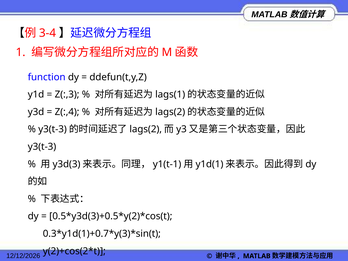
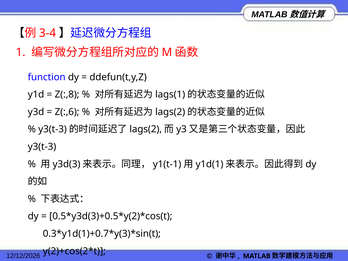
Z(:,3: Z(:,3 -> Z(:,8
Z(:,4: Z(:,4 -> Z(:,6
